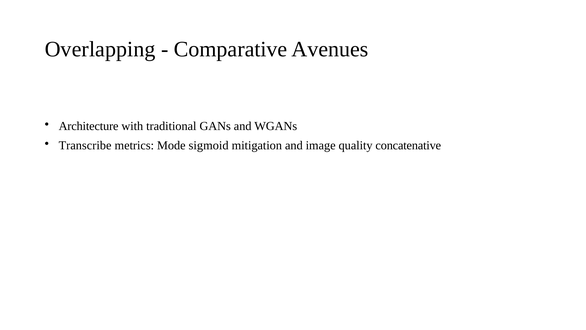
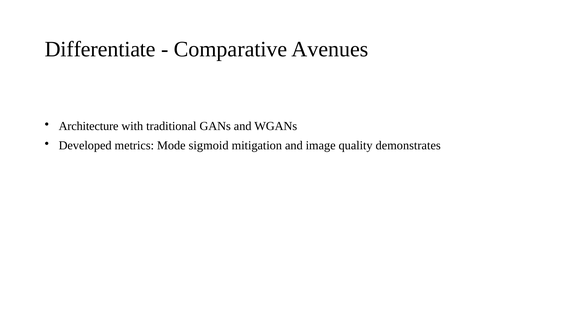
Overlapping: Overlapping -> Differentiate
Transcribe: Transcribe -> Developed
concatenative: concatenative -> demonstrates
